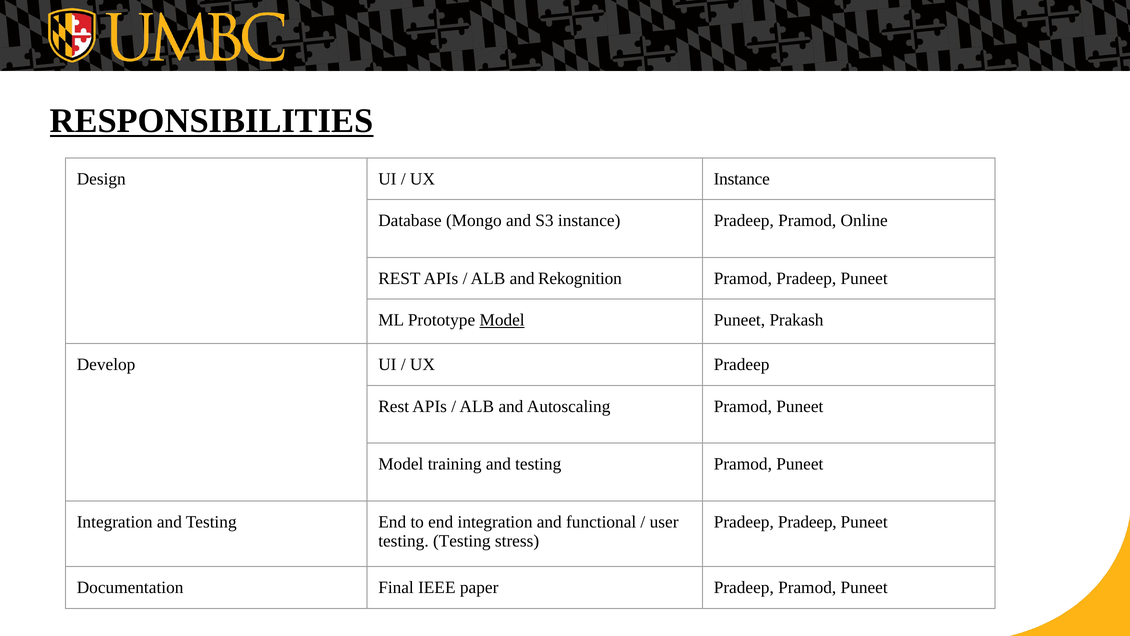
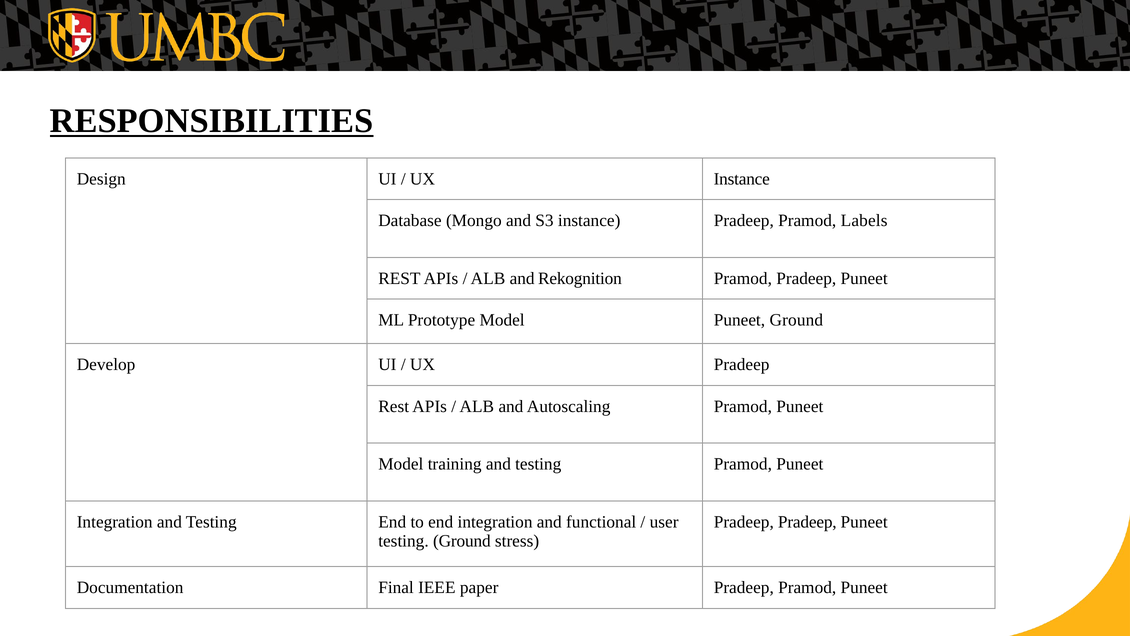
Online: Online -> Labels
Model at (502, 320) underline: present -> none
Puneet Prakash: Prakash -> Ground
testing Testing: Testing -> Ground
